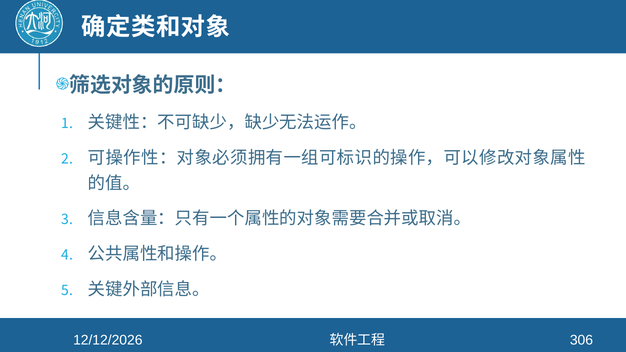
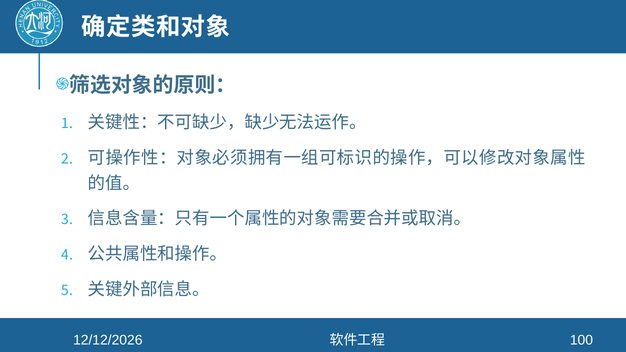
306: 306 -> 100
